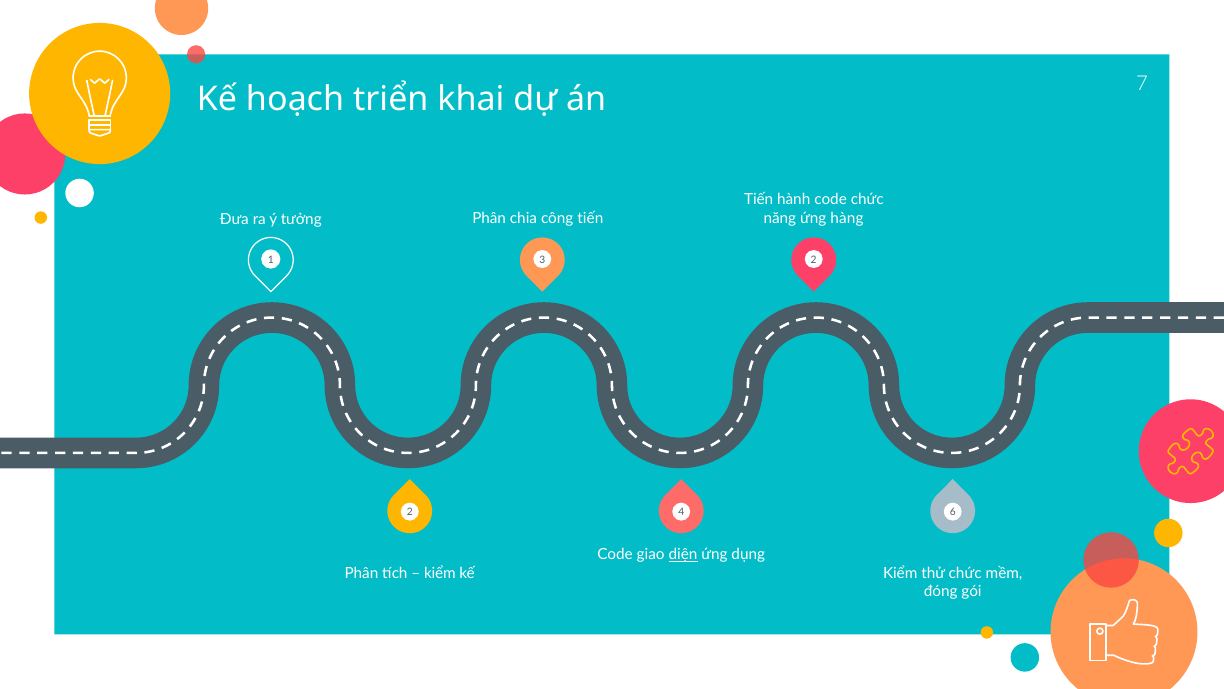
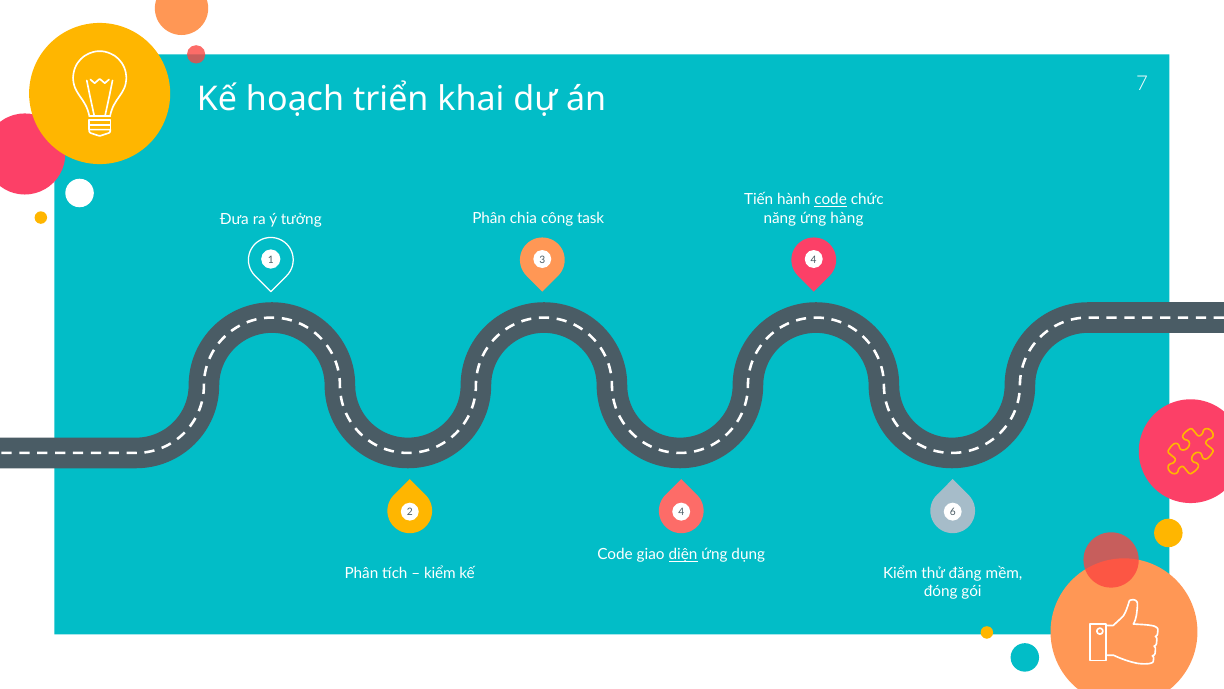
code at (831, 200) underline: none -> present
công tiến: tiến -> task
3 2: 2 -> 4
thử chức: chức -> đăng
